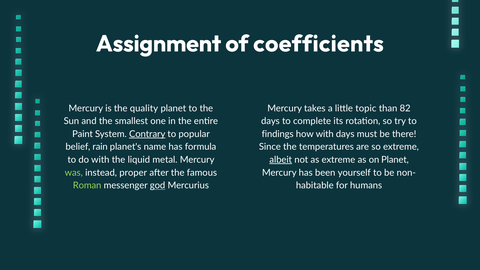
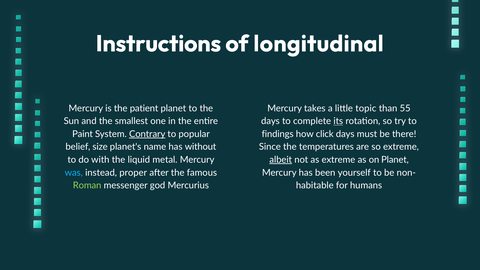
Assignment: Assignment -> Instructions
coefficients: coefficients -> longitudinal
quality: quality -> patient
82: 82 -> 55
its underline: none -> present
how with: with -> click
rain: rain -> size
formula: formula -> without
was colour: light green -> light blue
god underline: present -> none
